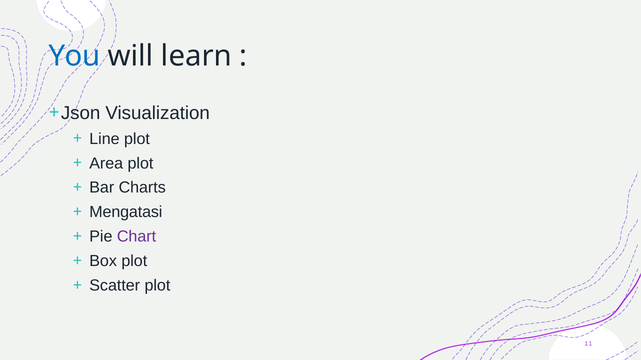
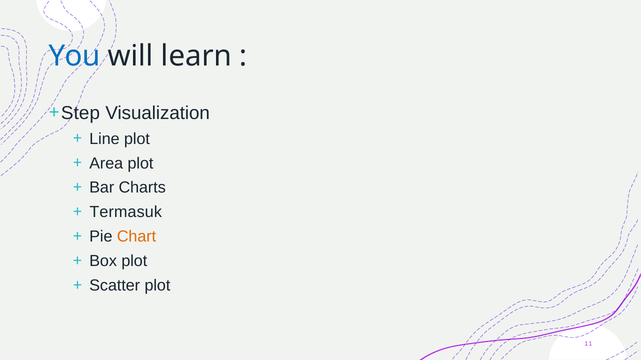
Json: Json -> Step
Mengatasi: Mengatasi -> Termasuk
Chart colour: purple -> orange
